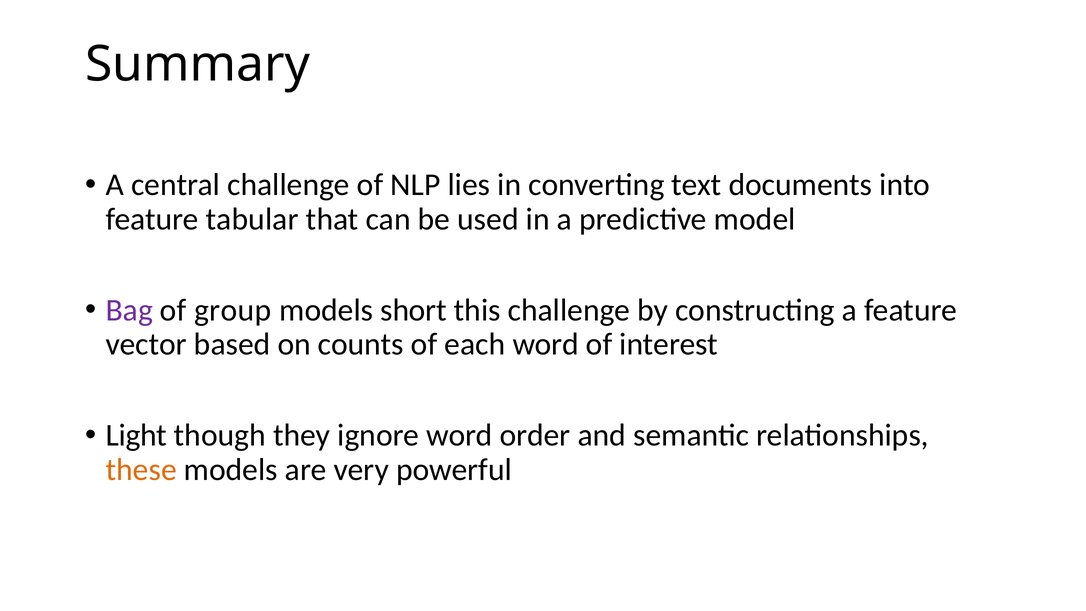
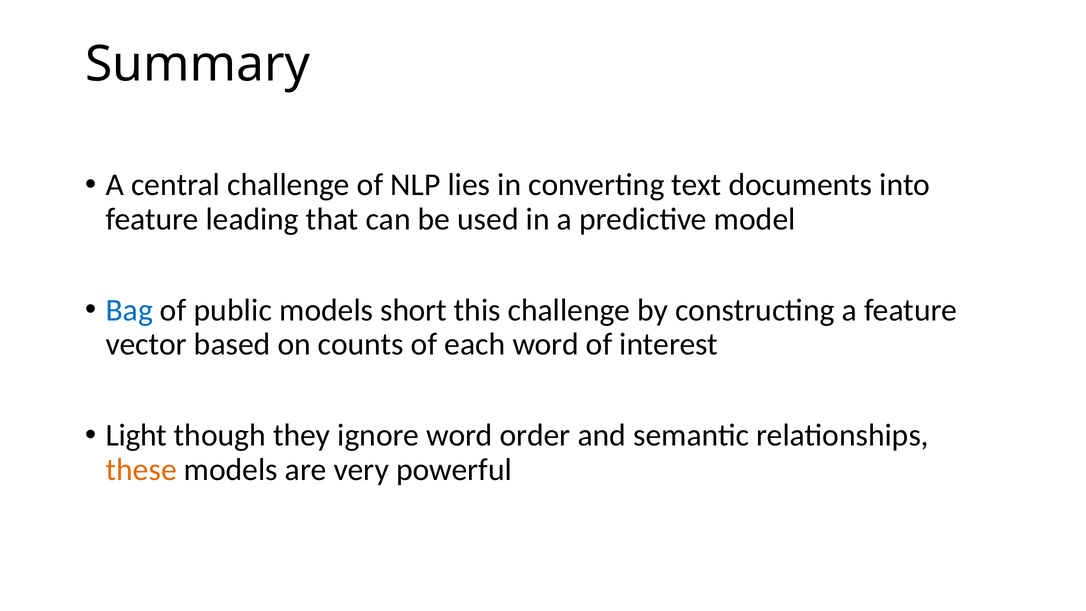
tabular: tabular -> leading
Bag colour: purple -> blue
group: group -> public
